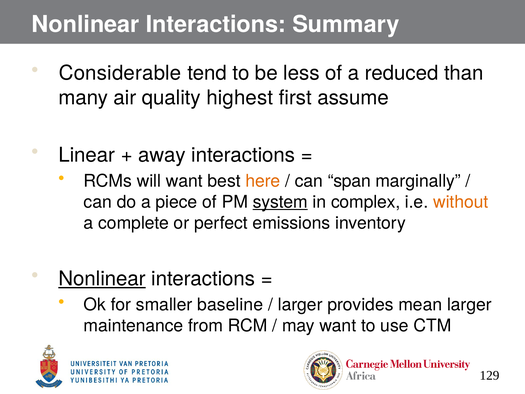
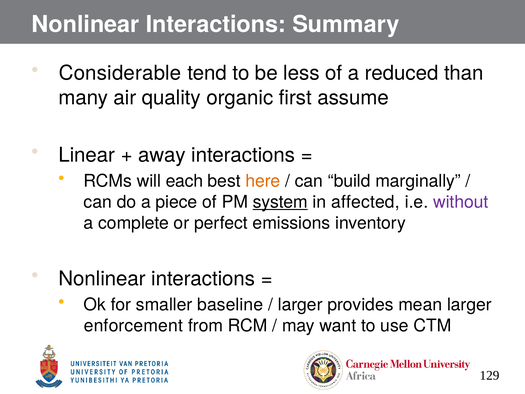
highest: highest -> organic
will want: want -> each
span: span -> build
complex: complex -> affected
without colour: orange -> purple
Nonlinear at (102, 279) underline: present -> none
maintenance: maintenance -> enforcement
